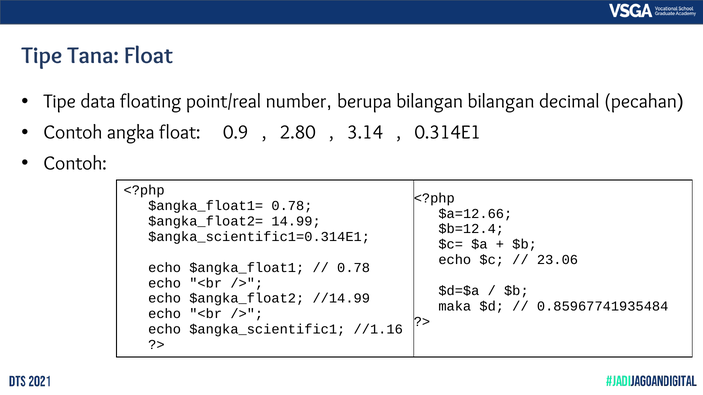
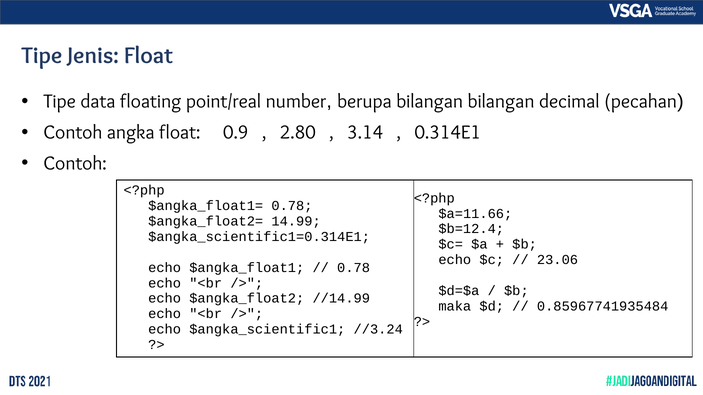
Tana: Tana -> Jenis
$a=12.66: $a=12.66 -> $a=11.66
//1.16: //1.16 -> //3.24
